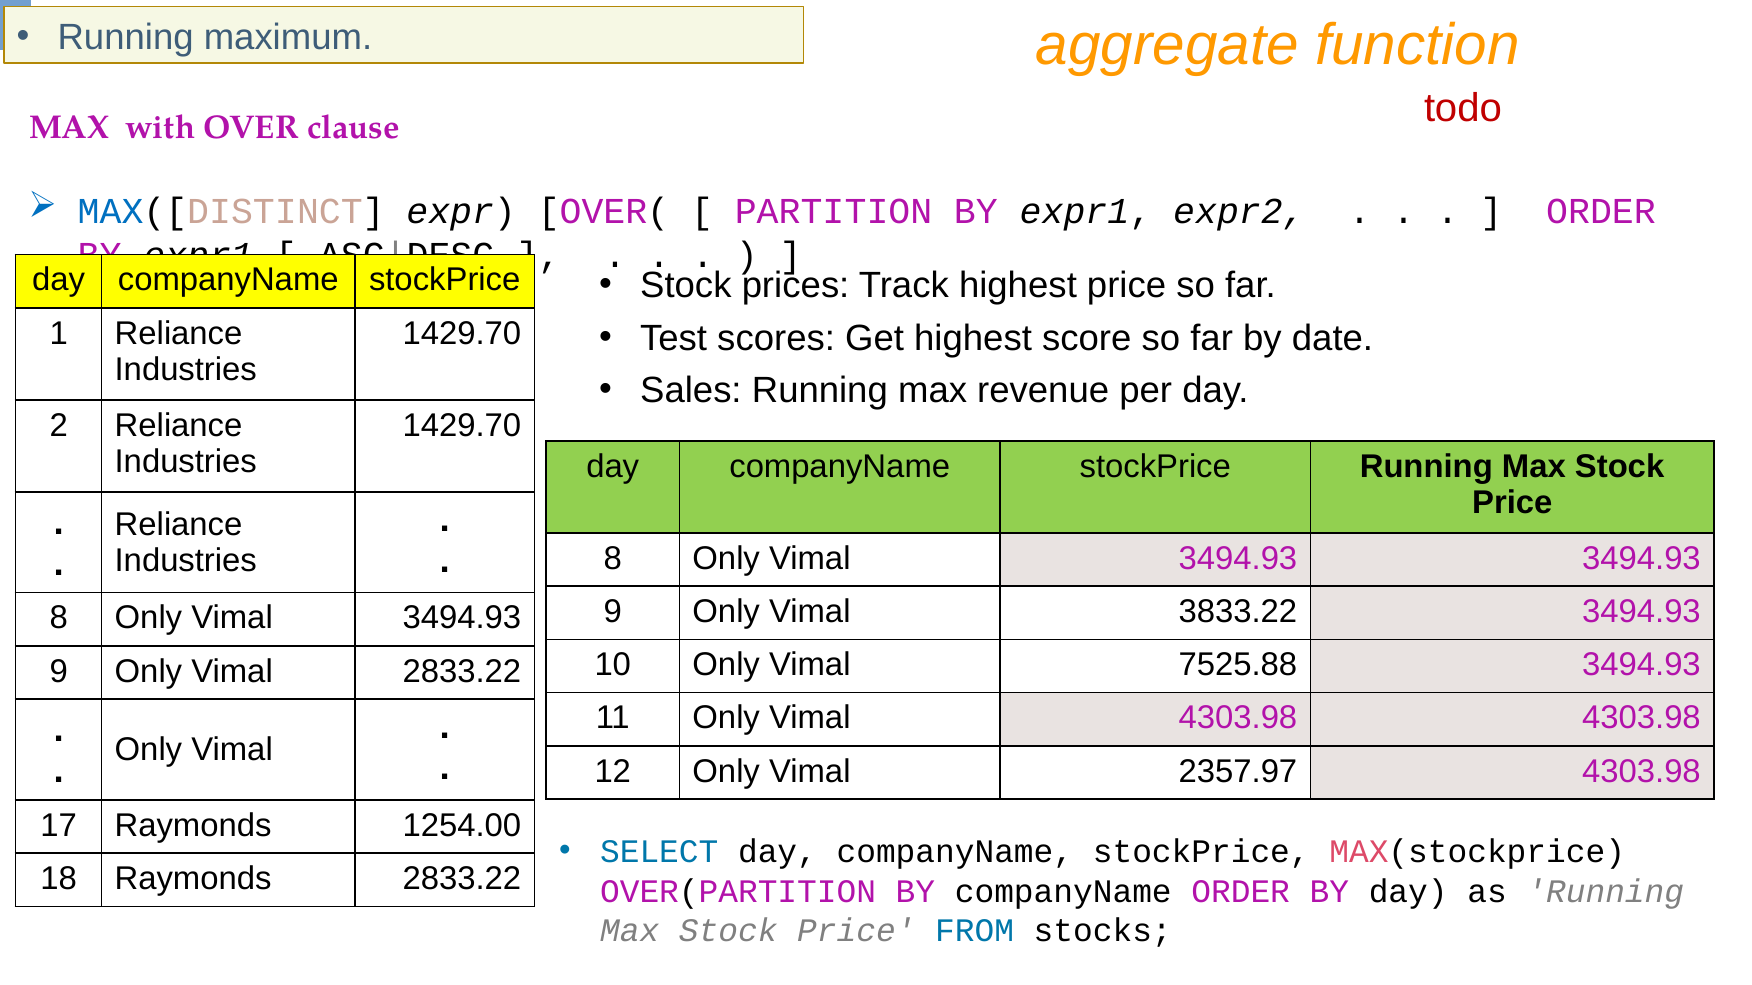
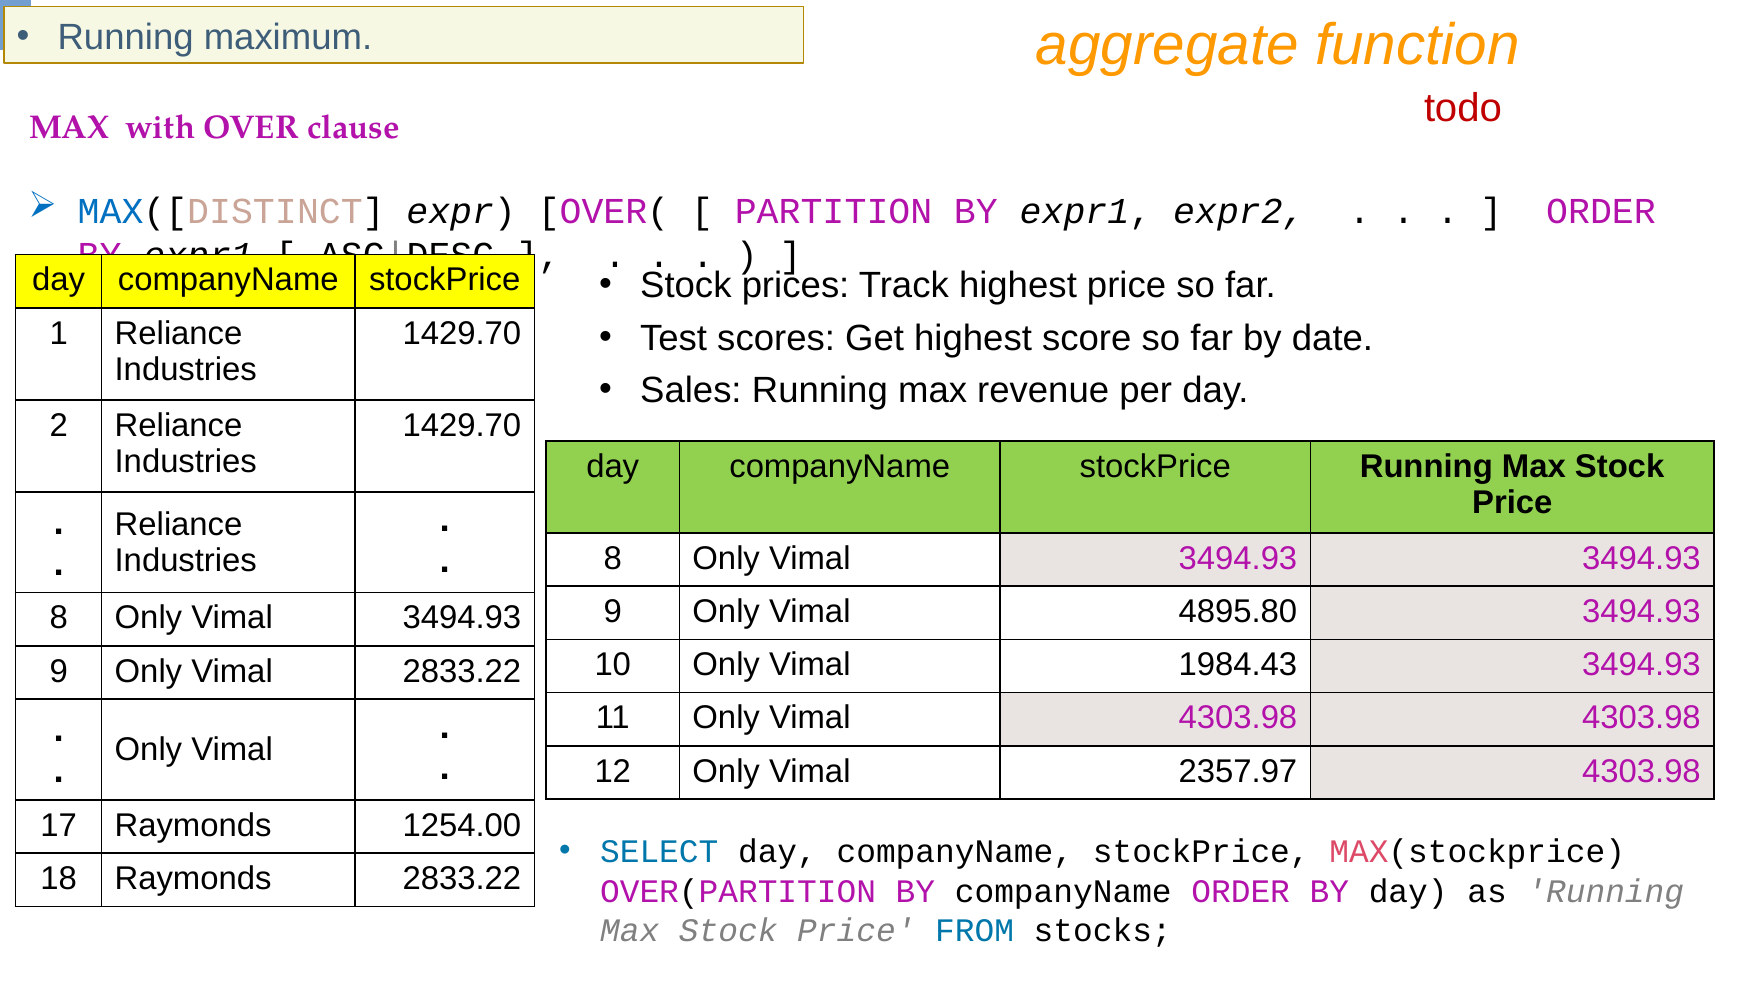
3833.22: 3833.22 -> 4895.80
7525.88: 7525.88 -> 1984.43
